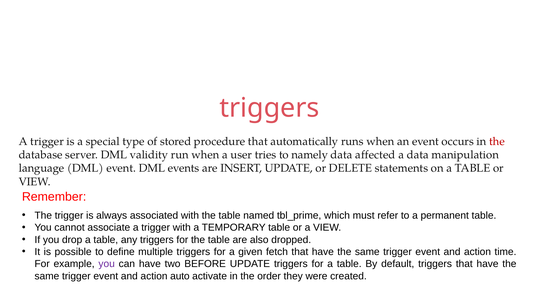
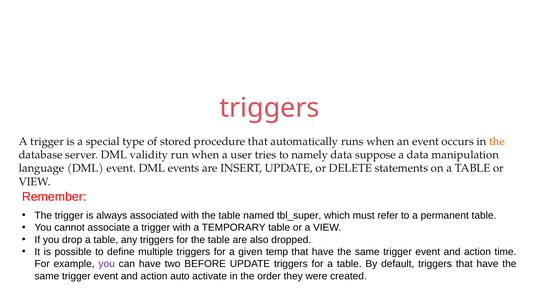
the at (497, 141) colour: red -> orange
affected: affected -> suppose
tbl_prime: tbl_prime -> tbl_super
fetch: fetch -> temp
